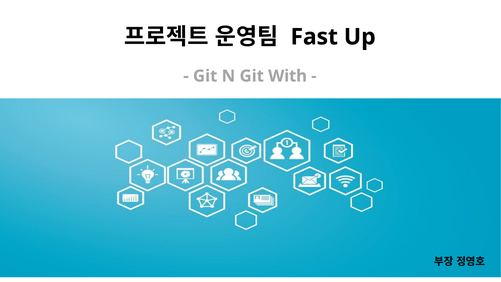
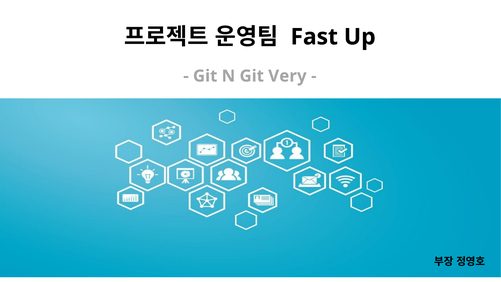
With: With -> Very
